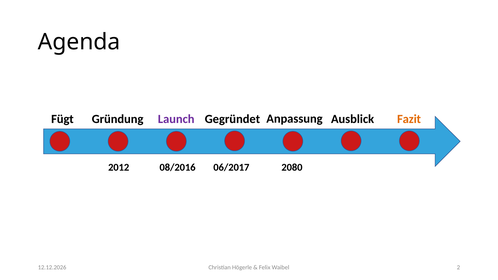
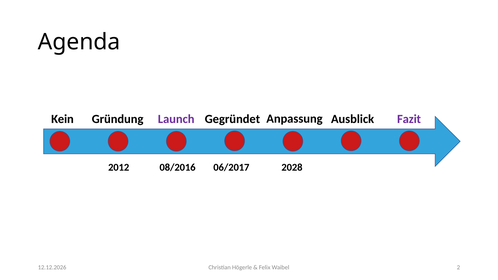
Fügt: Fügt -> Kein
Fazit colour: orange -> purple
2080: 2080 -> 2028
